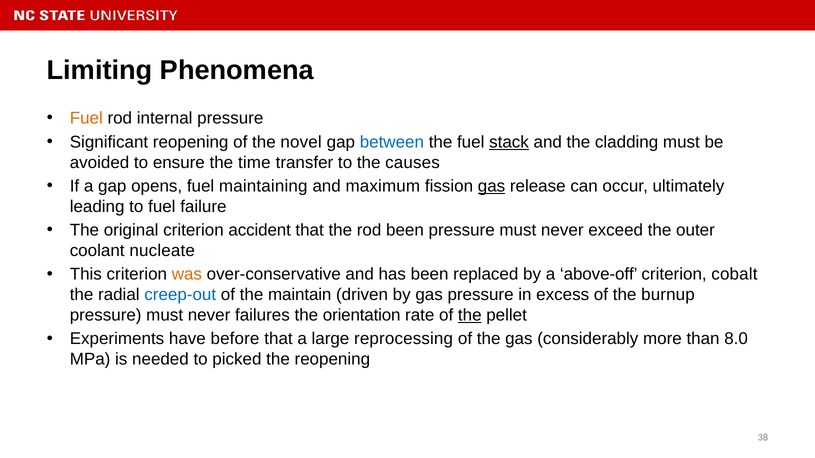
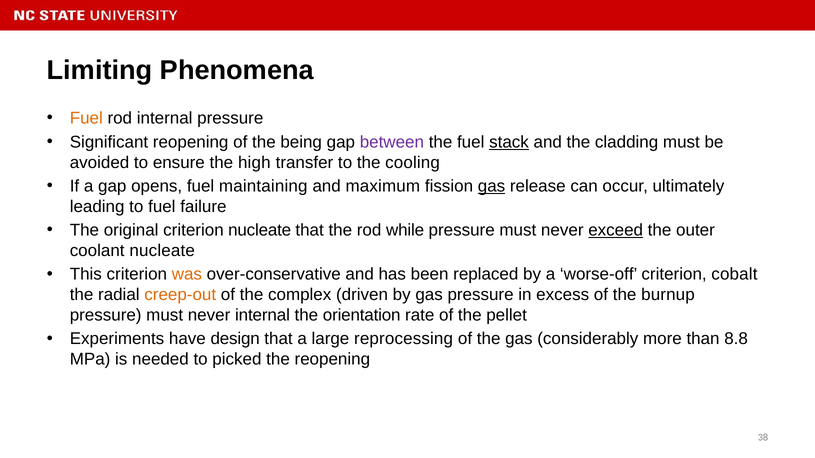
novel: novel -> being
between colour: blue -> purple
time: time -> high
causes: causes -> cooling
criterion accident: accident -> nucleate
rod been: been -> while
exceed underline: none -> present
above-off: above-off -> worse-off
creep-out colour: blue -> orange
maintain: maintain -> complex
never failures: failures -> internal
the at (470, 315) underline: present -> none
before: before -> design
8.0: 8.0 -> 8.8
